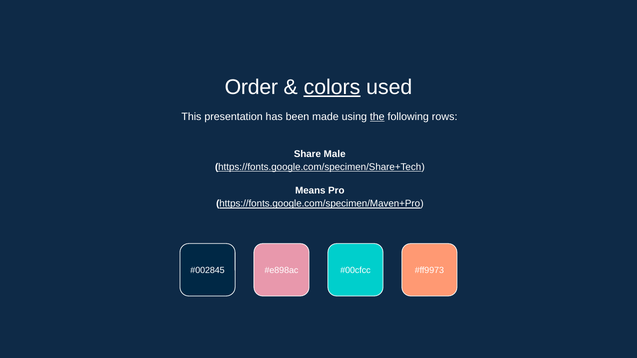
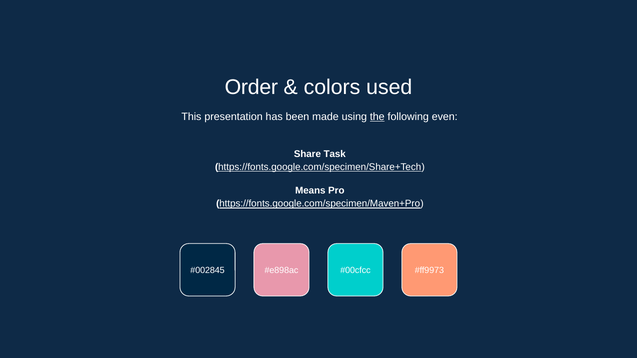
colors underline: present -> none
rows: rows -> even
Male: Male -> Task
